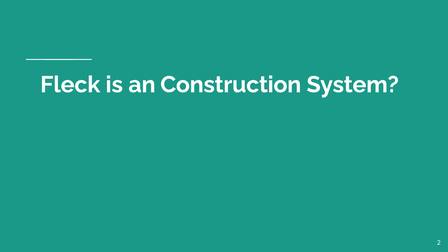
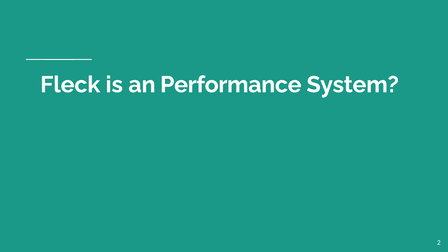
Construction: Construction -> Performance
